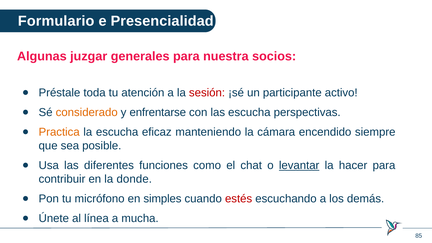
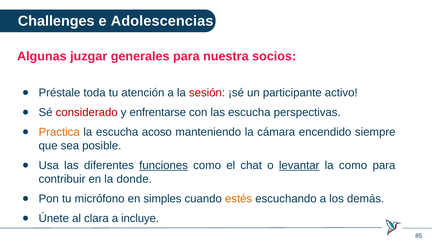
Formulario: Formulario -> Challenges
Presencialidad: Presencialidad -> Adolescencias
considerado colour: orange -> red
eficaz: eficaz -> acoso
funciones underline: none -> present
la hacer: hacer -> como
estés colour: red -> orange
línea: línea -> clara
mucha: mucha -> incluye
